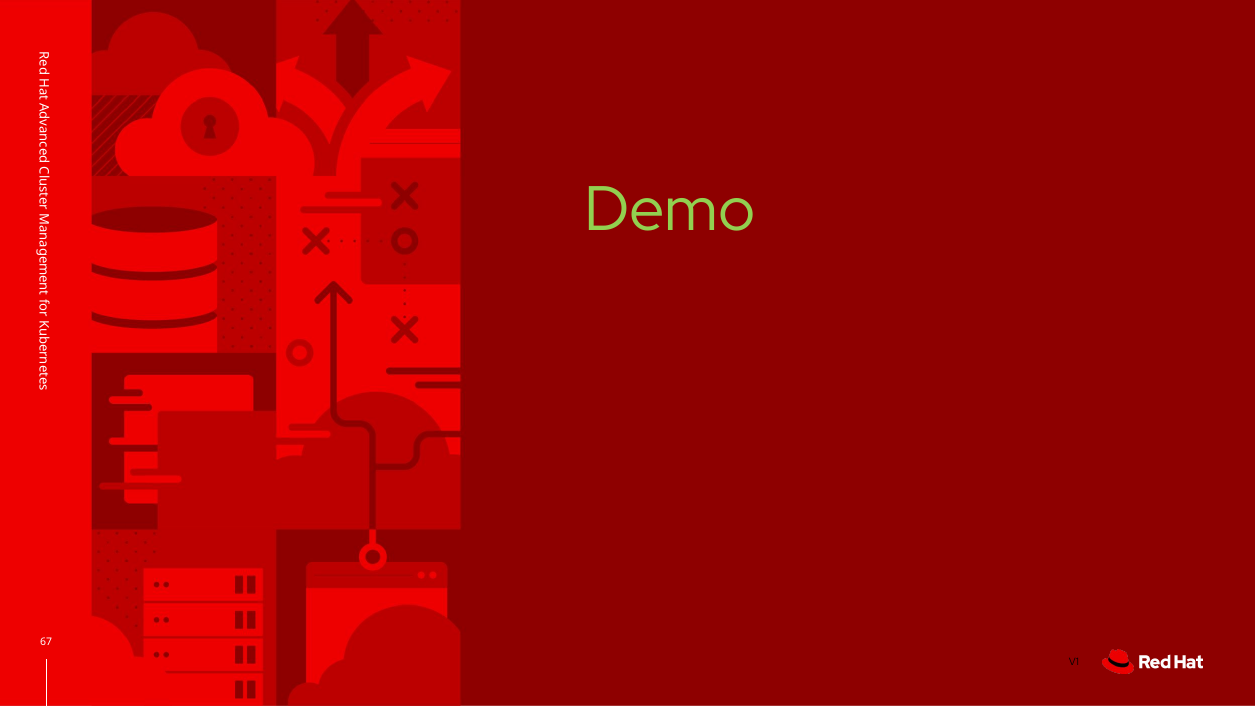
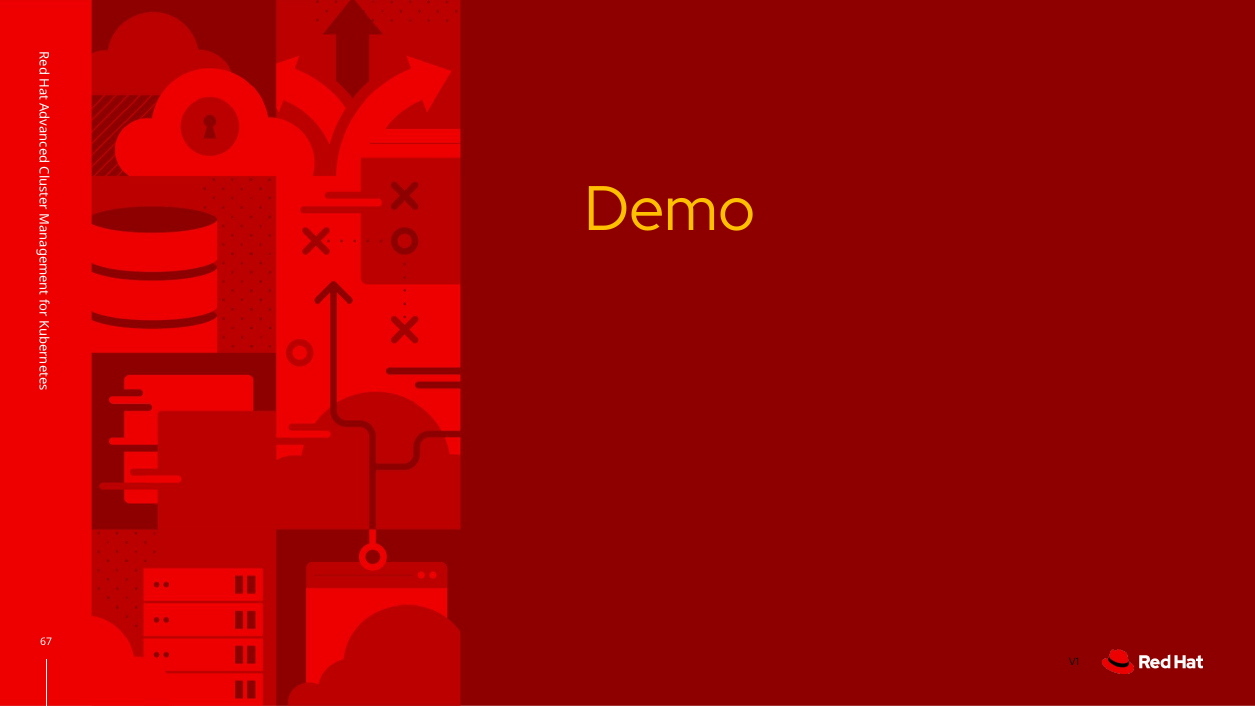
Demo colour: light green -> yellow
